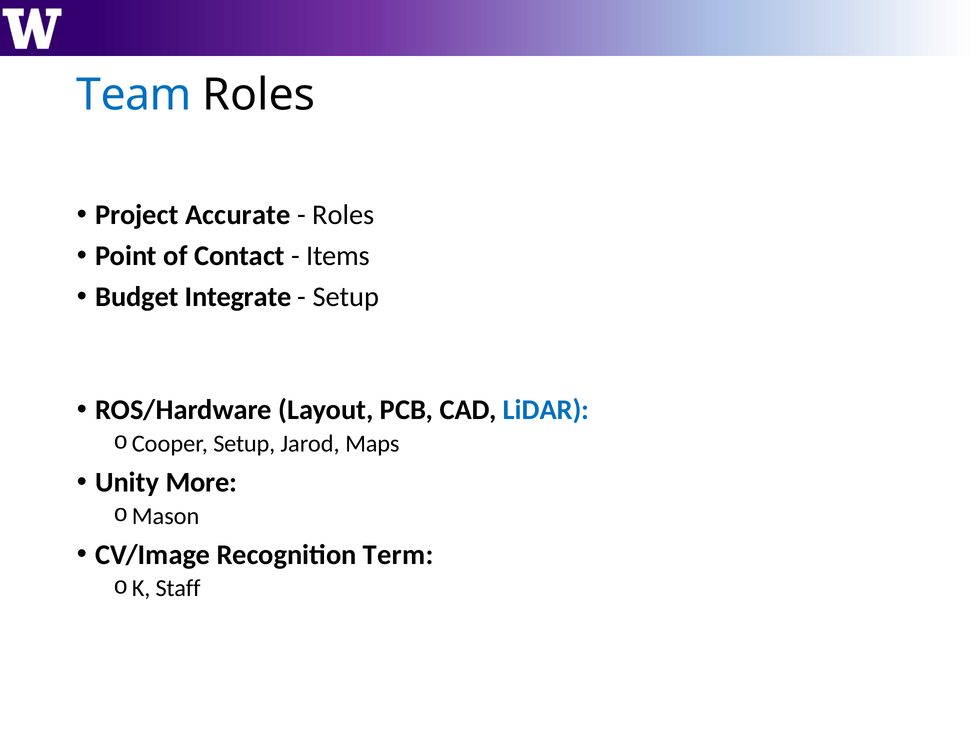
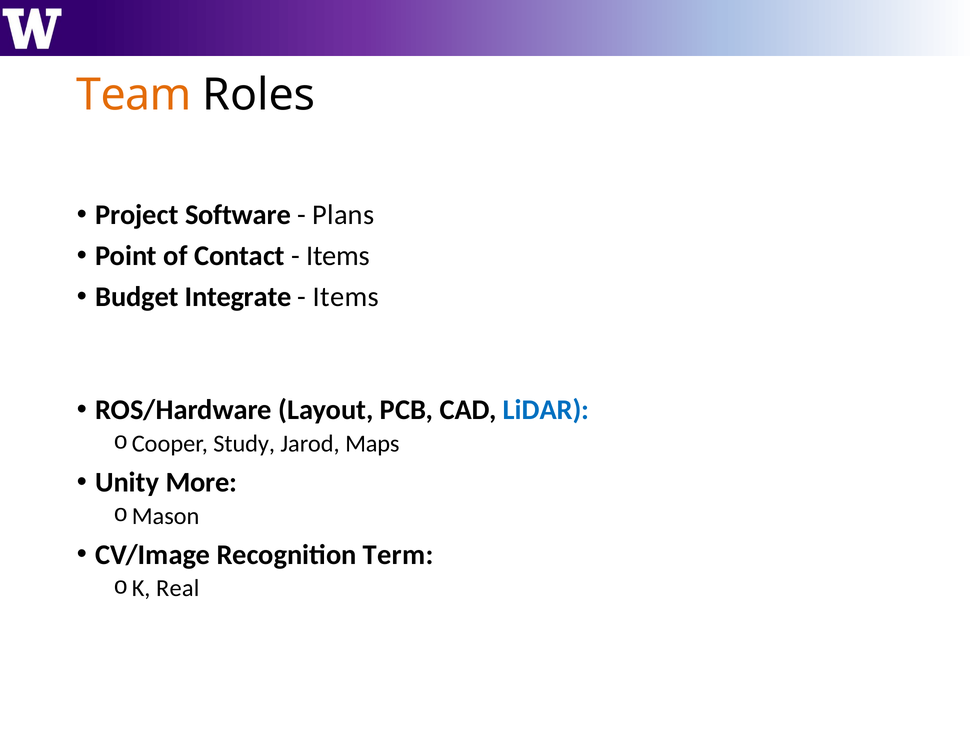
Team colour: blue -> orange
Accurate: Accurate -> Software
Roles at (344, 215): Roles -> Plans
Setup at (346, 297): Setup -> Items
Setup at (244, 444): Setup -> Study
Staff: Staff -> Real
